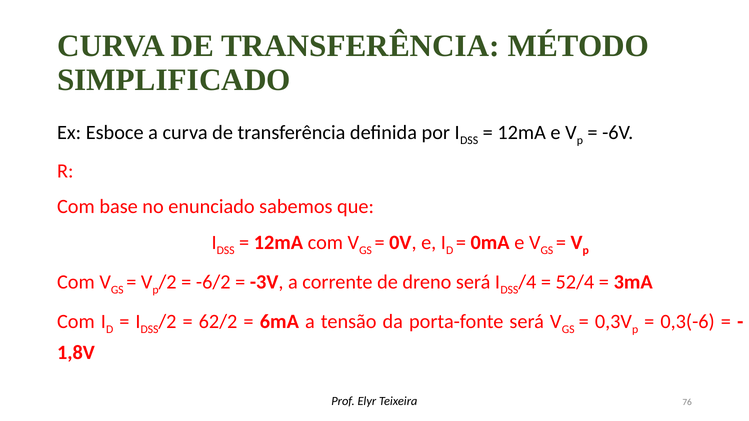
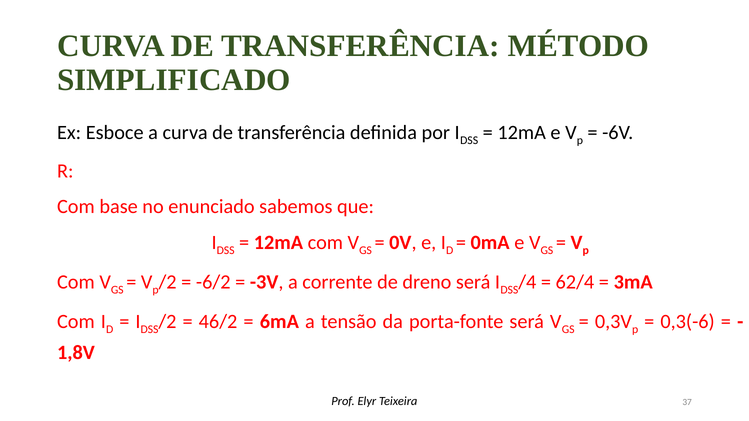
52/4: 52/4 -> 62/4
62/2: 62/2 -> 46/2
76: 76 -> 37
